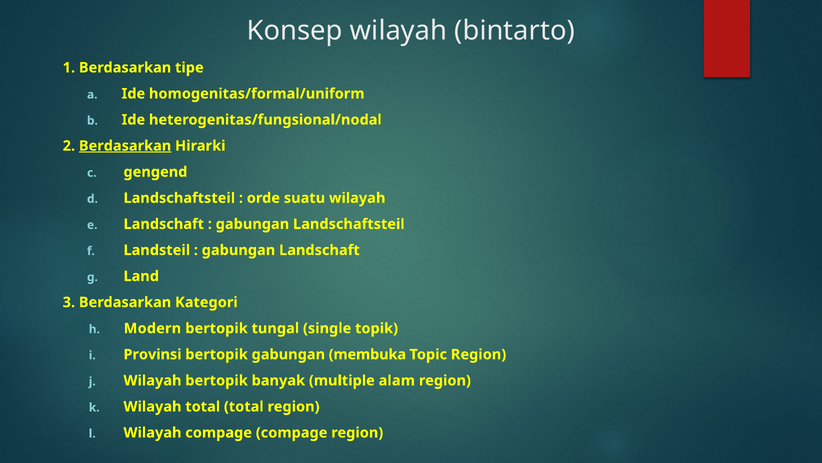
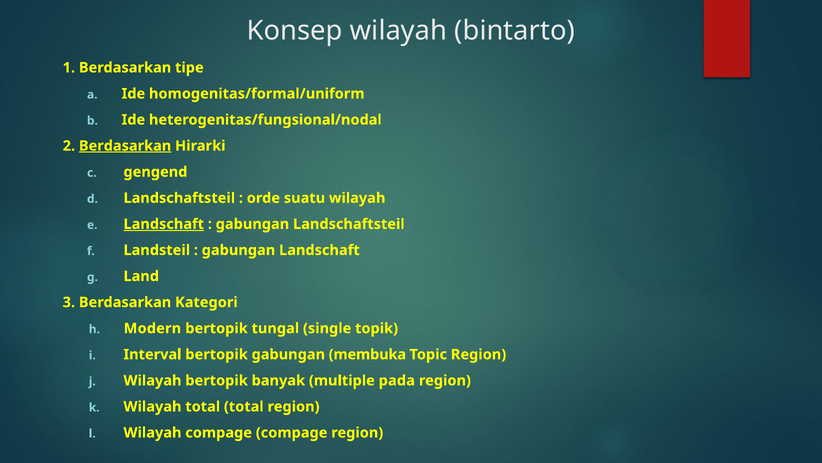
Landschaft at (164, 224) underline: none -> present
Provinsi: Provinsi -> Interval
alam: alam -> pada
